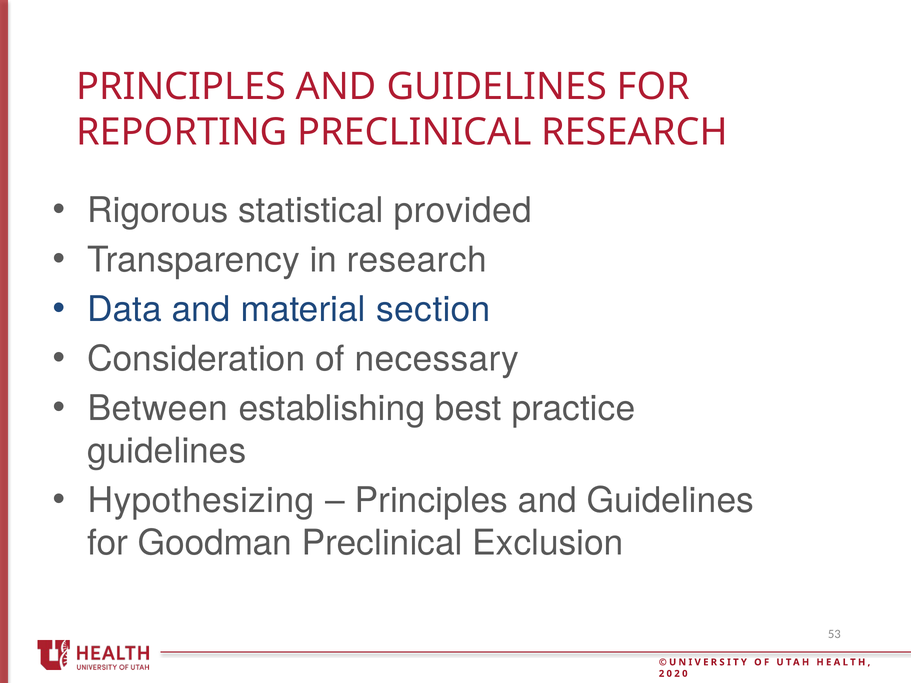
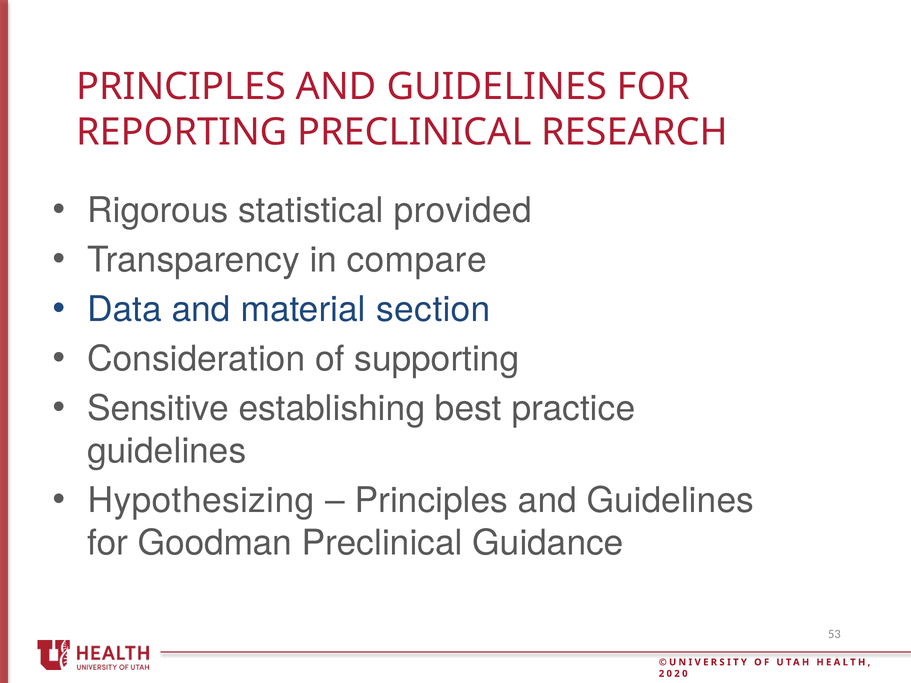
in research: research -> compare
necessary: necessary -> supporting
Between: Between -> Sensitive
Exclusion: Exclusion -> Guidance
